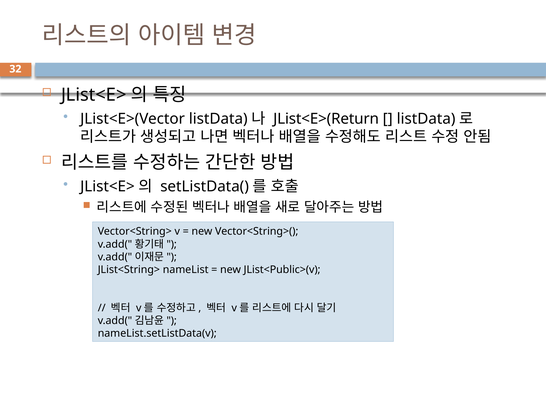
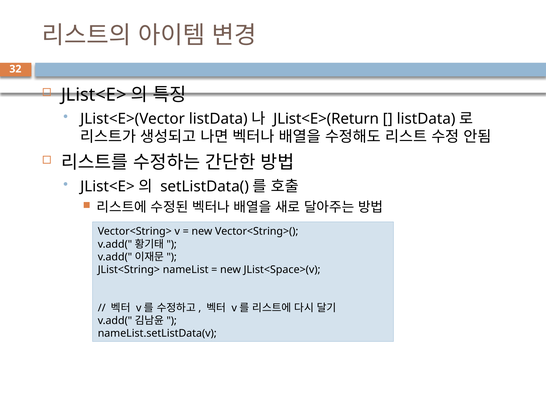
JList<Public>(v: JList<Public>(v -> JList<Space>(v
